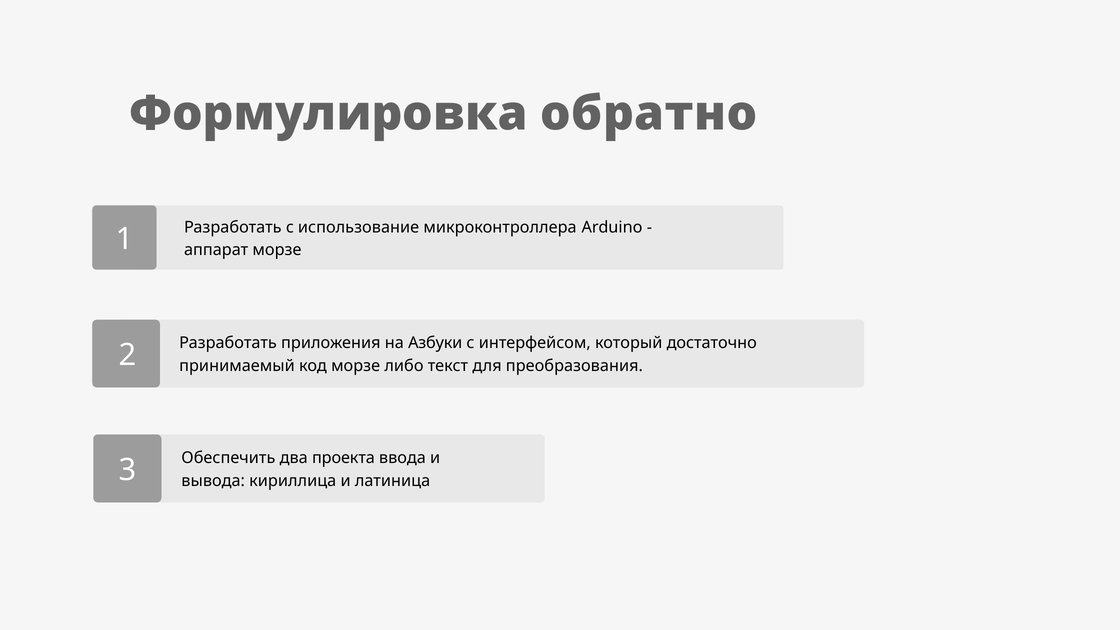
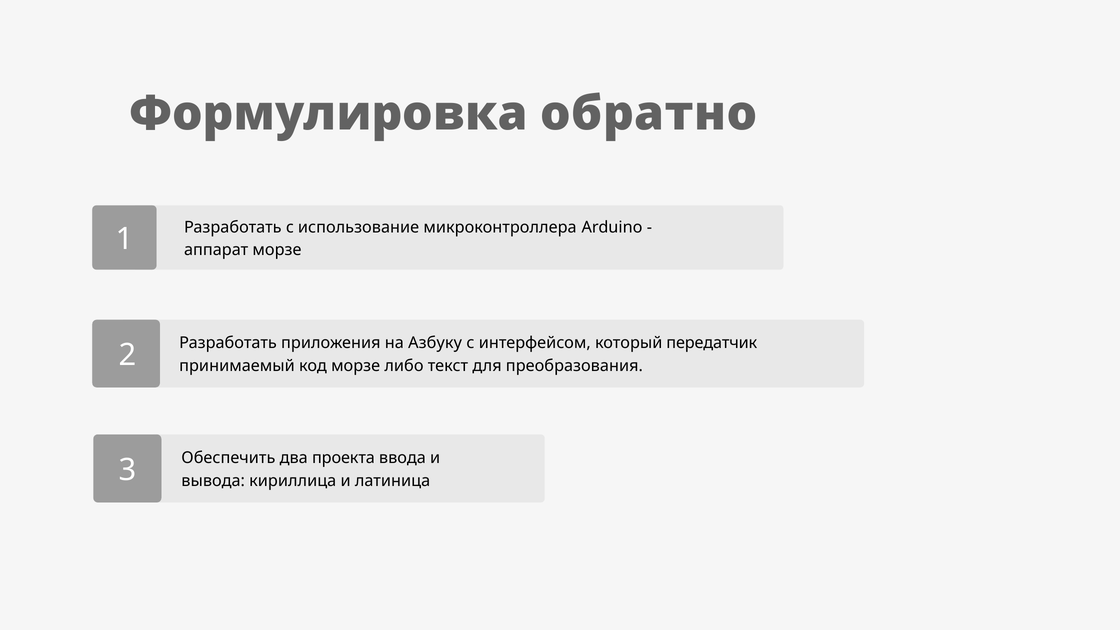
Азбуки: Азбуки -> Азбуку
достаточно: достаточно -> передатчик
